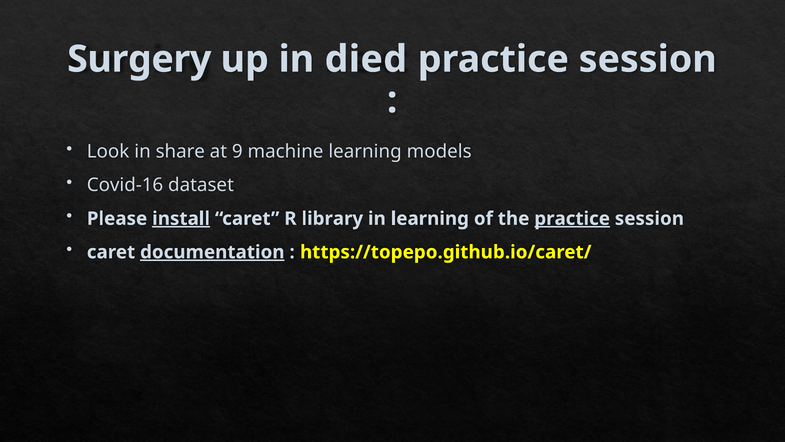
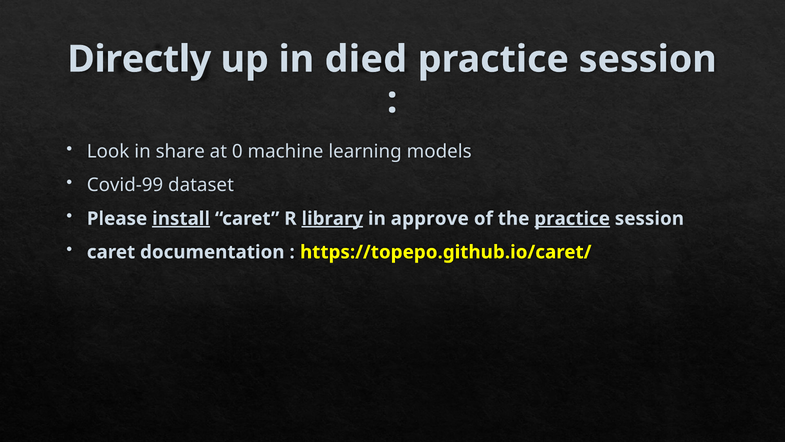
Surgery: Surgery -> Directly
9: 9 -> 0
Covid-16: Covid-16 -> Covid-99
library underline: none -> present
in learning: learning -> approve
documentation underline: present -> none
